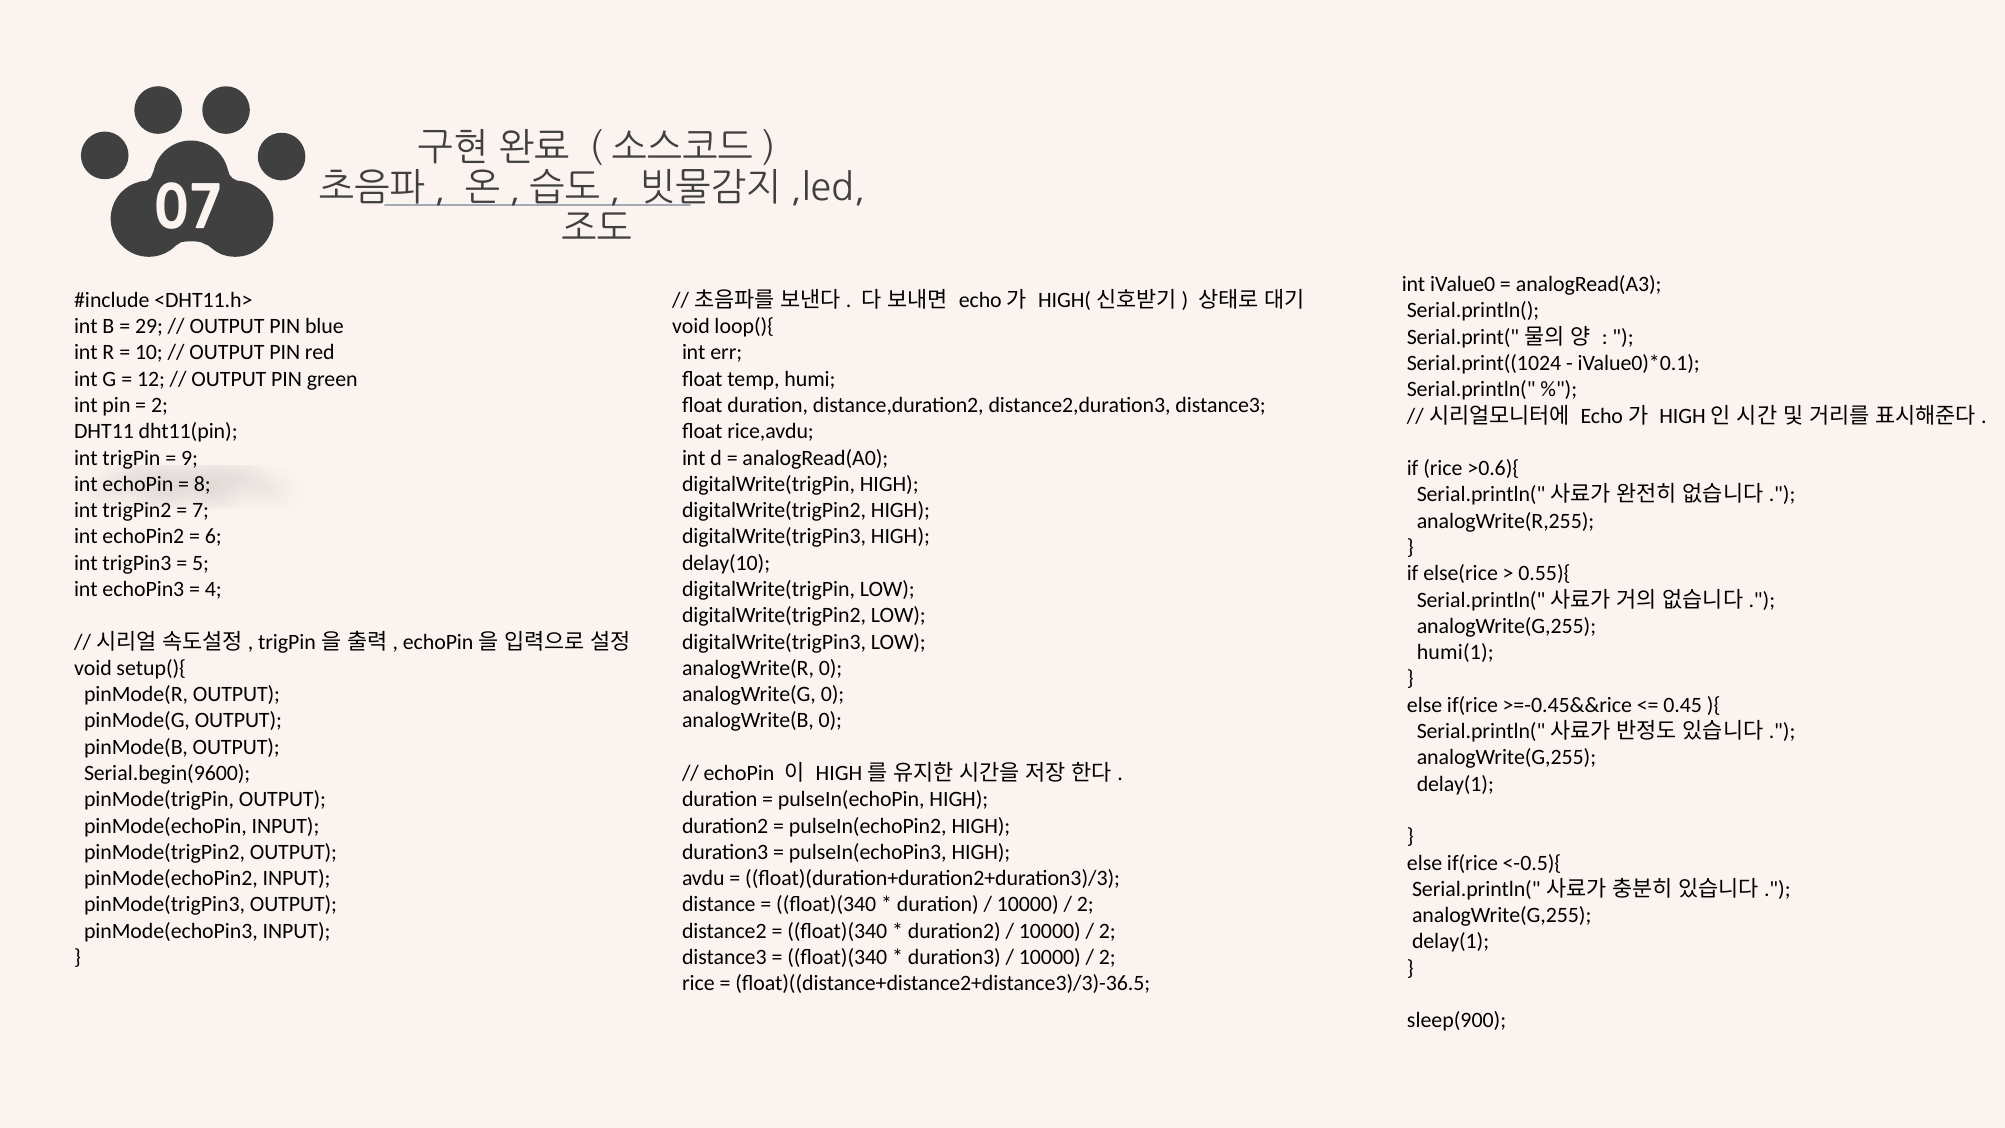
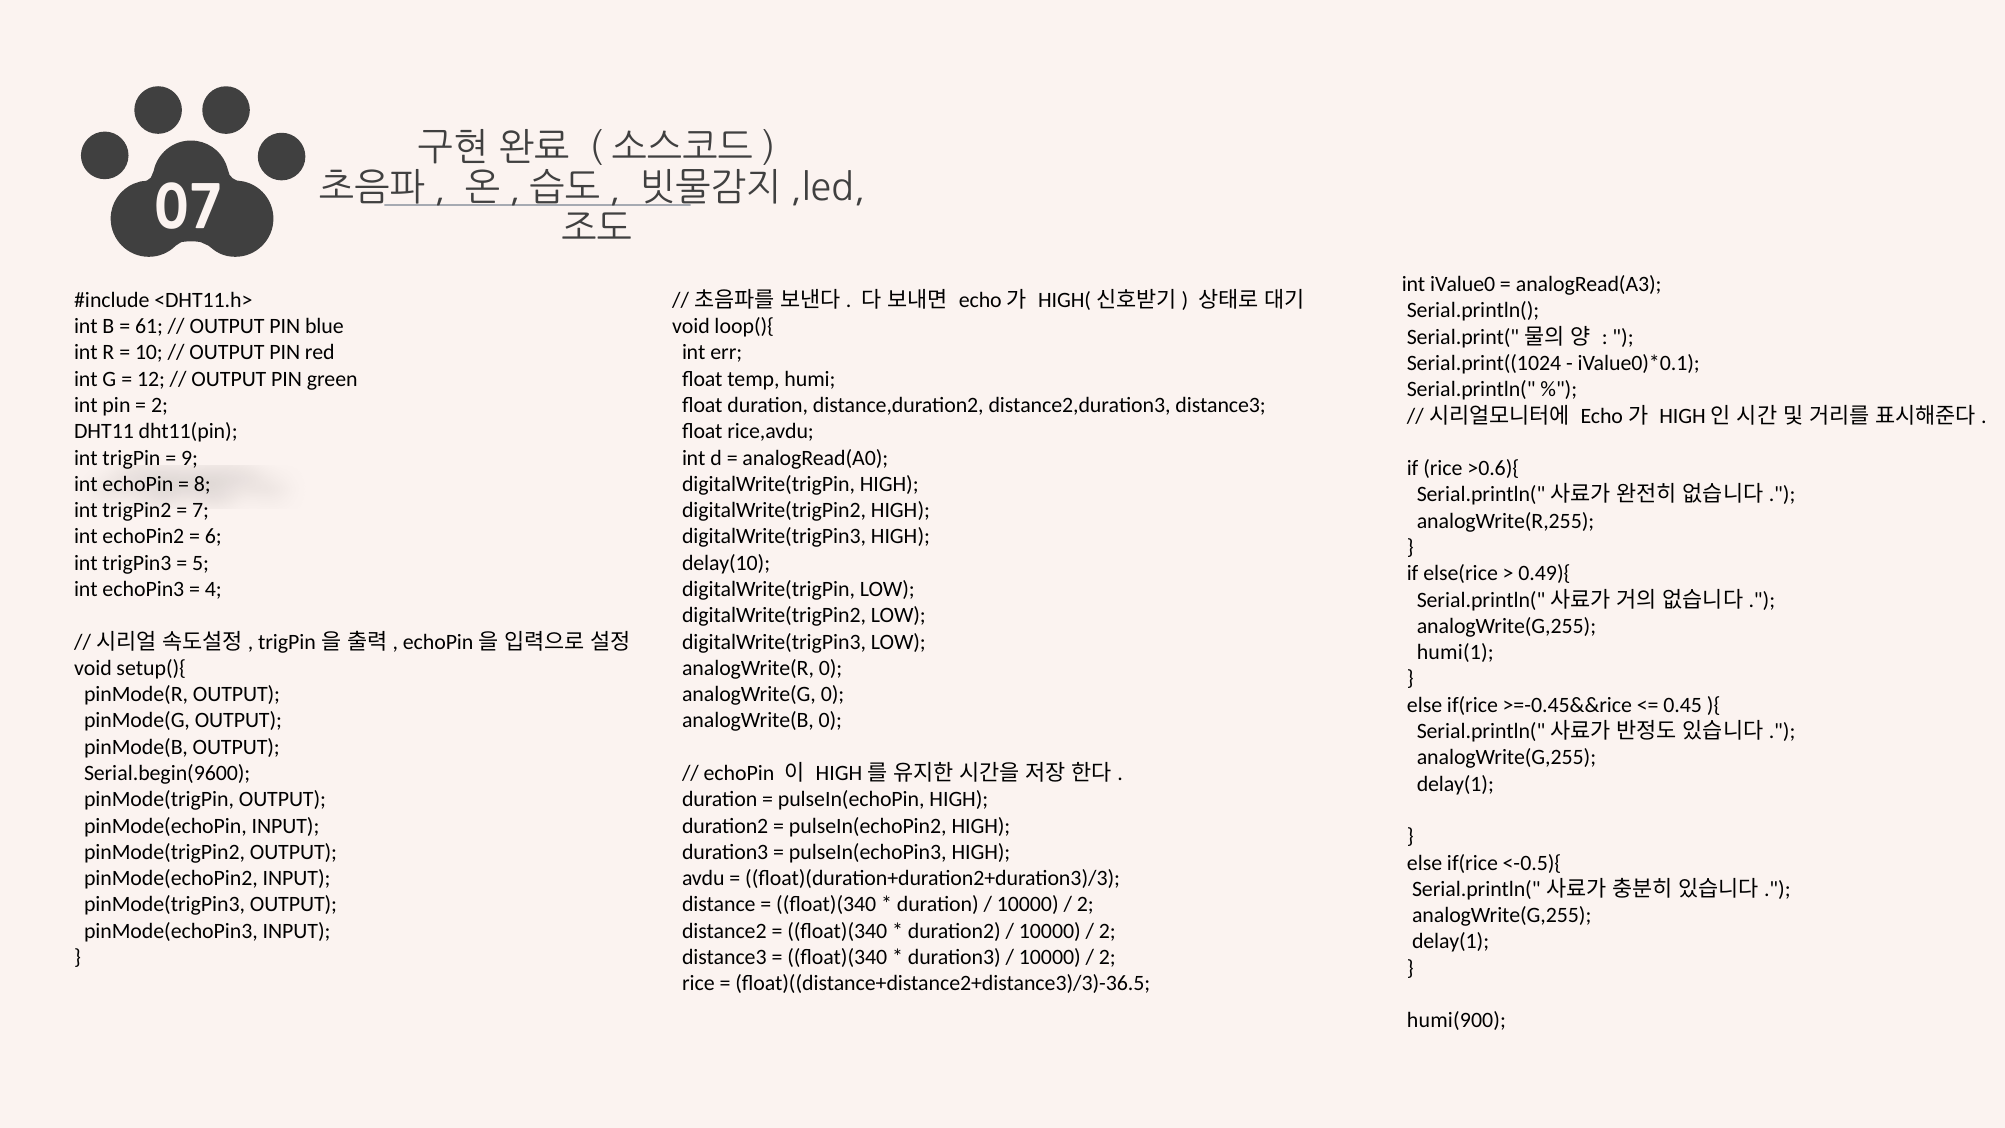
29: 29 -> 61
0.55){: 0.55){ -> 0.49){
sleep(900: sleep(900 -> humi(900
